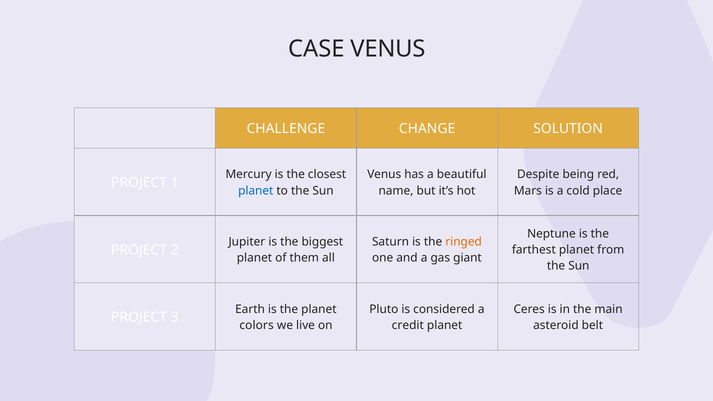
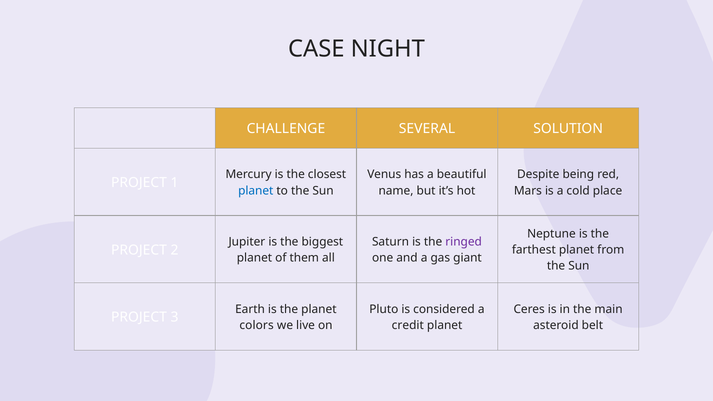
CASE VENUS: VENUS -> NIGHT
CHANGE: CHANGE -> SEVERAL
ringed colour: orange -> purple
